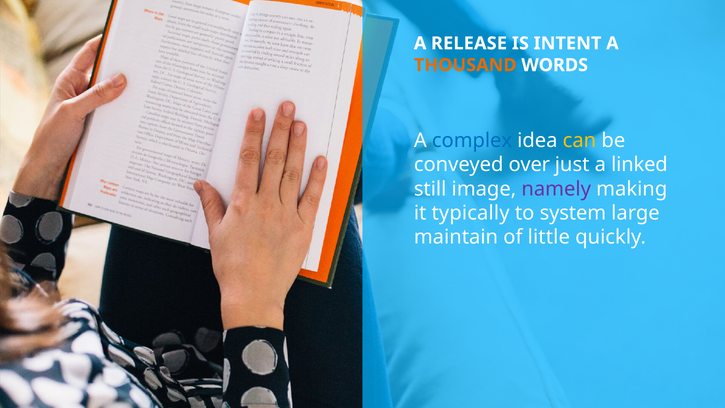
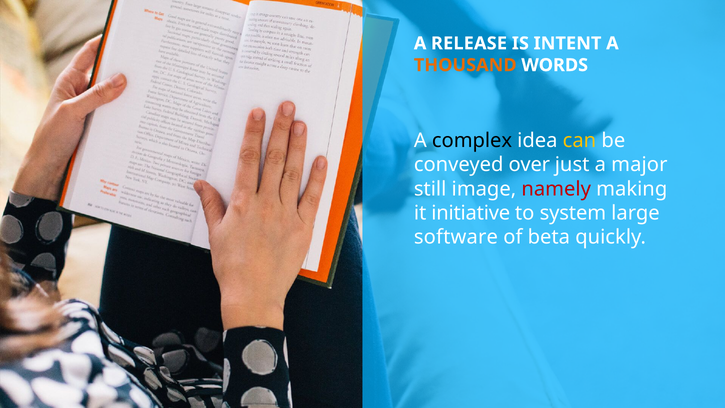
complex colour: blue -> black
linked: linked -> major
namely colour: purple -> red
typically: typically -> initiative
maintain: maintain -> software
little: little -> beta
